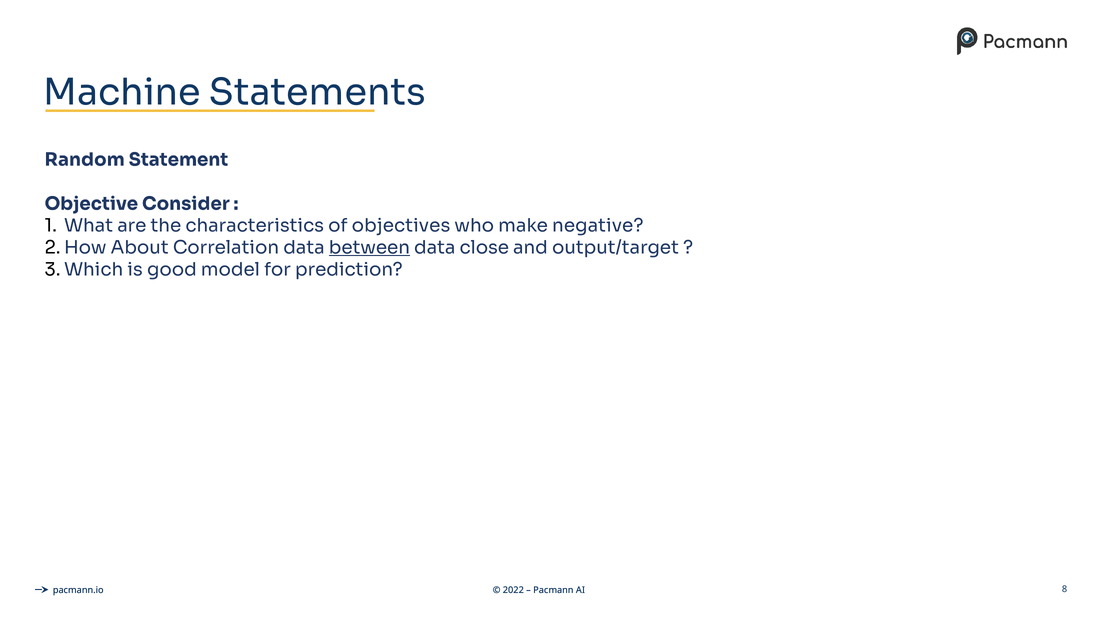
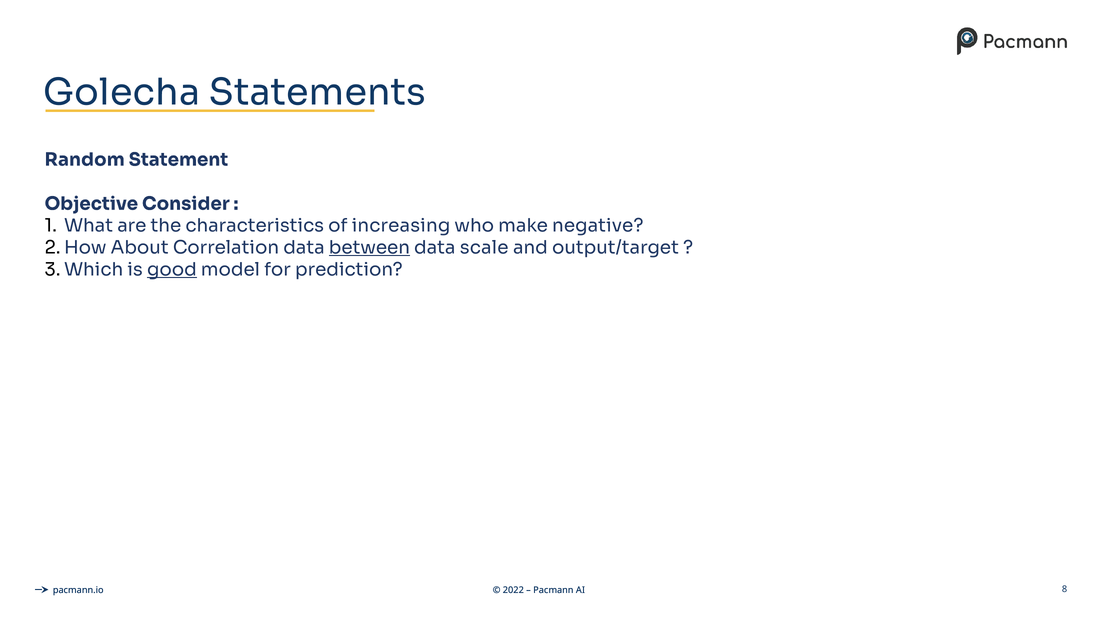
Machine: Machine -> Golecha
objectives: objectives -> increasing
close: close -> scale
good underline: none -> present
